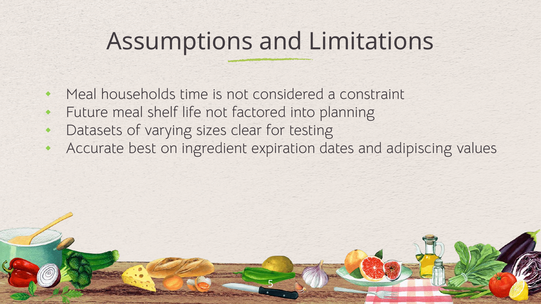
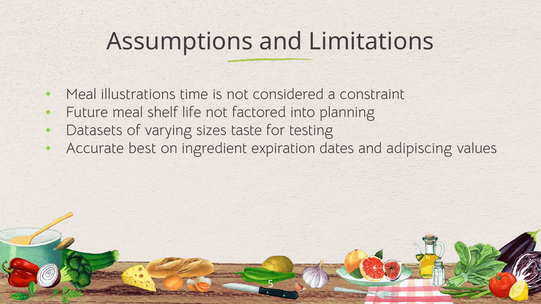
households: households -> illustrations
clear: clear -> taste
